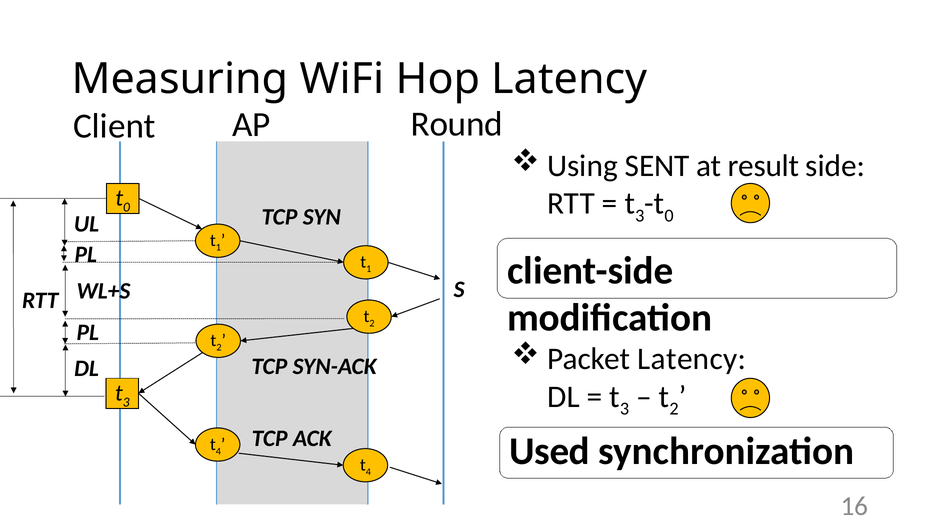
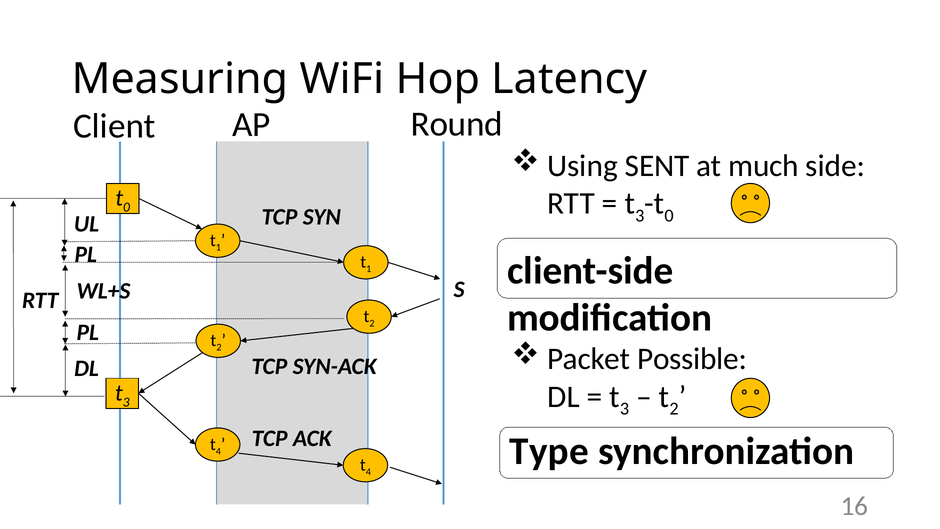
result: result -> much
Packet Latency: Latency -> Possible
Used: Used -> Type
